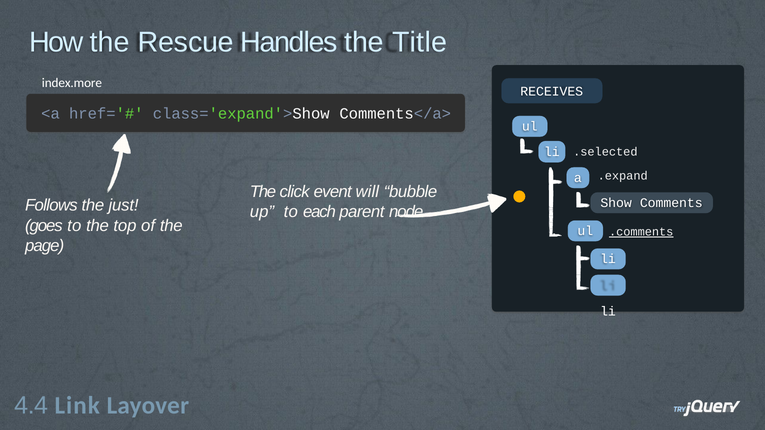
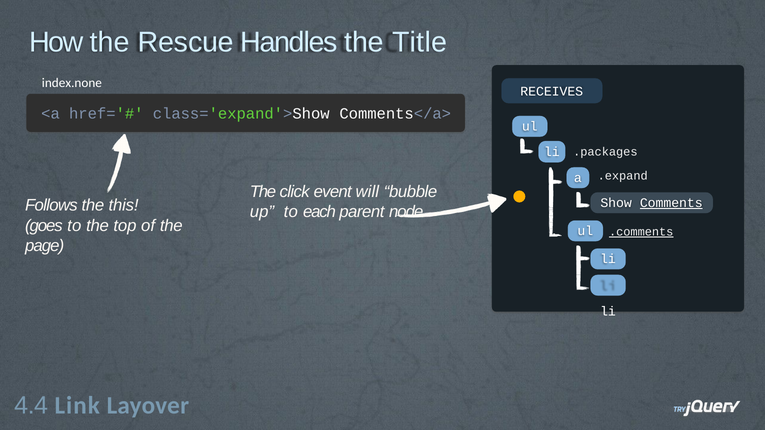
index.more: index.more -> index.none
.selected: .selected -> .packages
just: just -> this
Comments underline: none -> present
